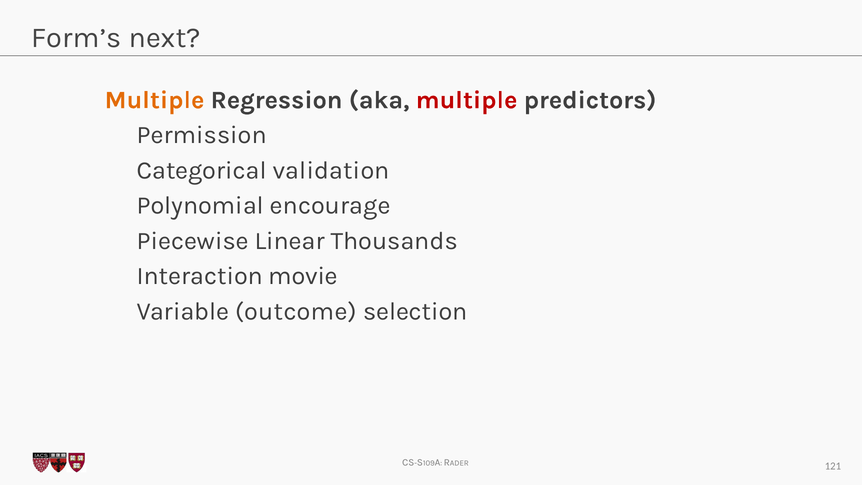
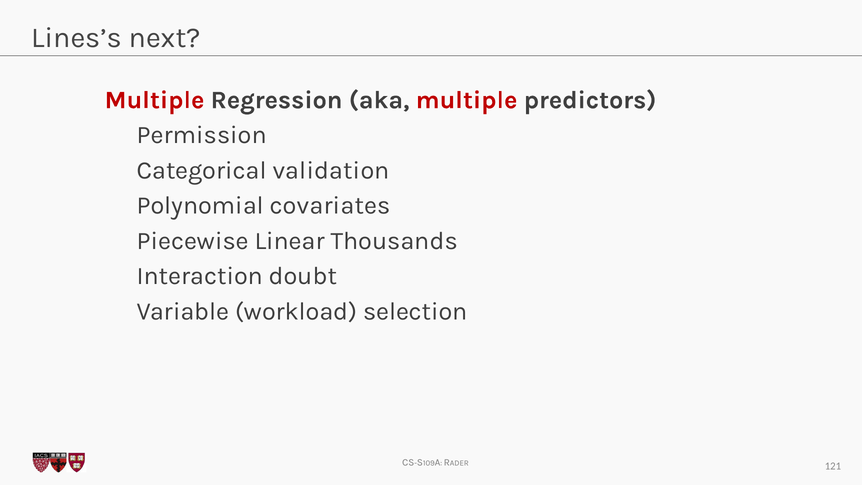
Form’s: Form’s -> Lines’s
Multiple at (154, 100) colour: orange -> red
encourage: encourage -> covariates
movie: movie -> doubt
outcome: outcome -> workload
